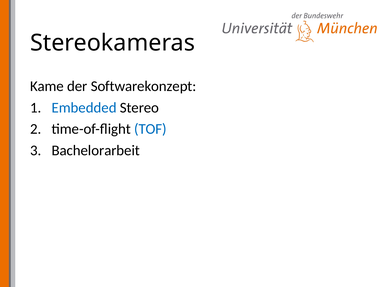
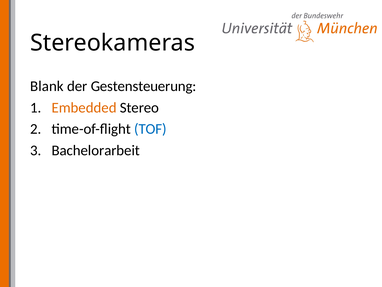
Kame: Kame -> Blank
Softwarekonzept: Softwarekonzept -> Gestensteuerung
Embedded colour: blue -> orange
